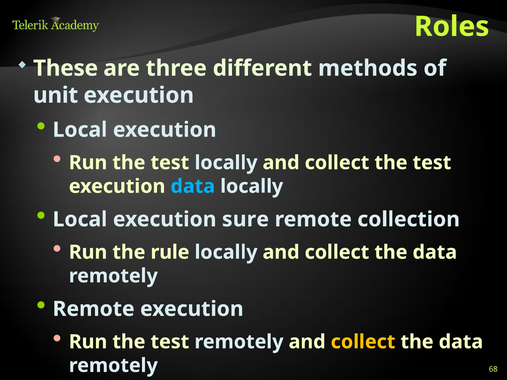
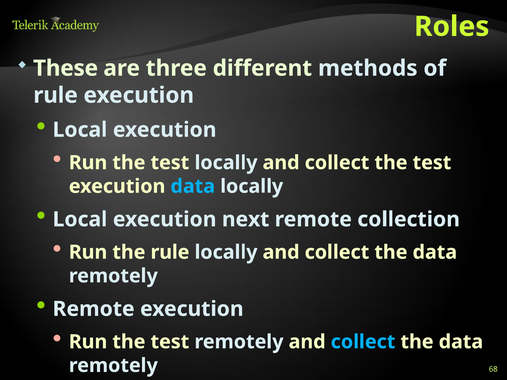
unit at (56, 95): unit -> rule
sure: sure -> next
collect at (363, 342) colour: yellow -> light blue
